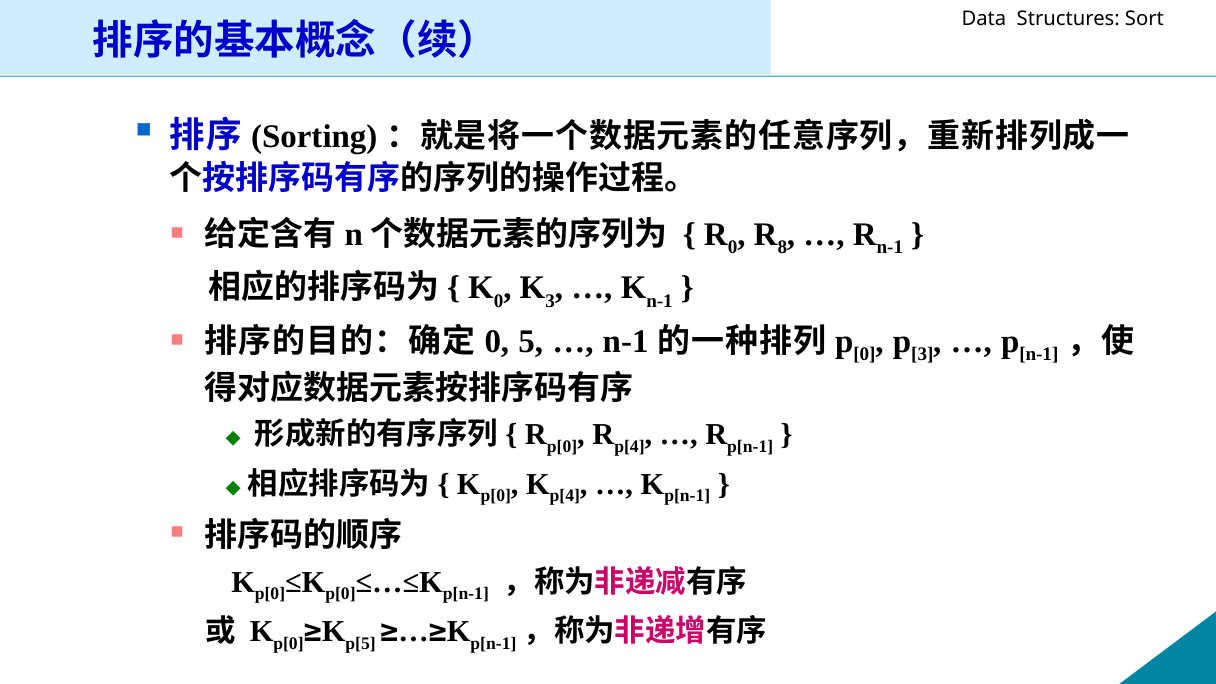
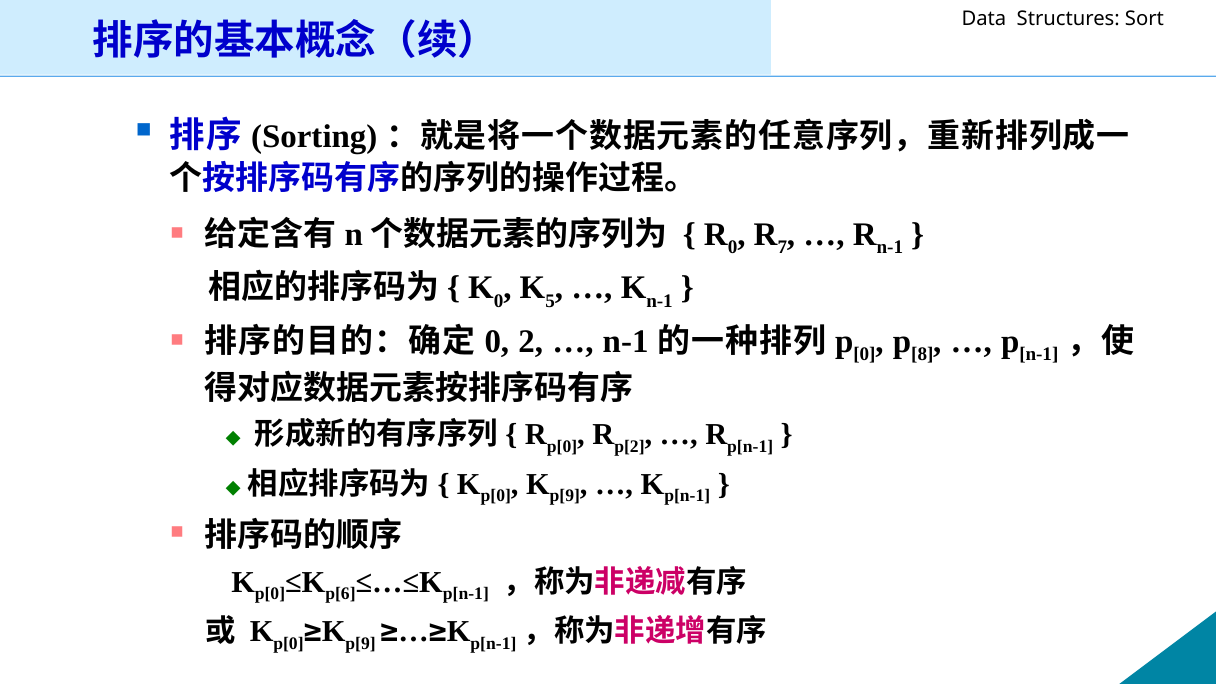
8: 8 -> 7
3 at (550, 301): 3 -> 5
5: 5 -> 2
3 at (922, 355): 3 -> 8
p[4 at (629, 447): p[4 -> p[2
p[4 at (565, 496): p[4 -> p[9
p[0 at (340, 594): p[0 -> p[6
p[5 at (361, 643): p[5 -> p[9
